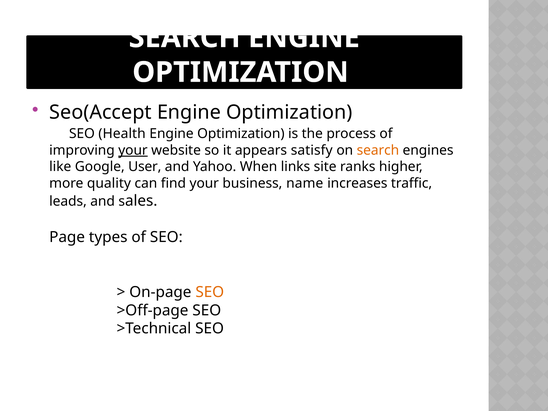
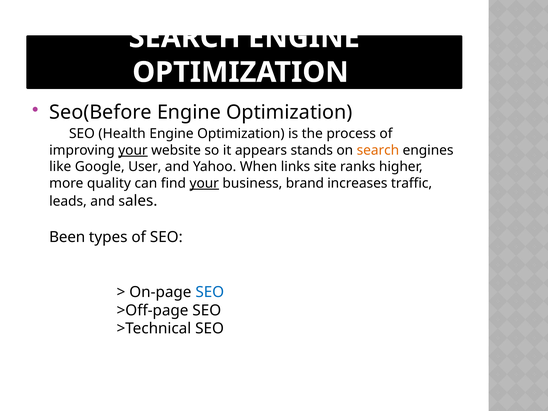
Seo(Accept: Seo(Accept -> Seo(Before
satisfy: satisfy -> stands
your at (204, 183) underline: none -> present
name: name -> brand
Page: Page -> Been
SEO at (210, 292) colour: orange -> blue
